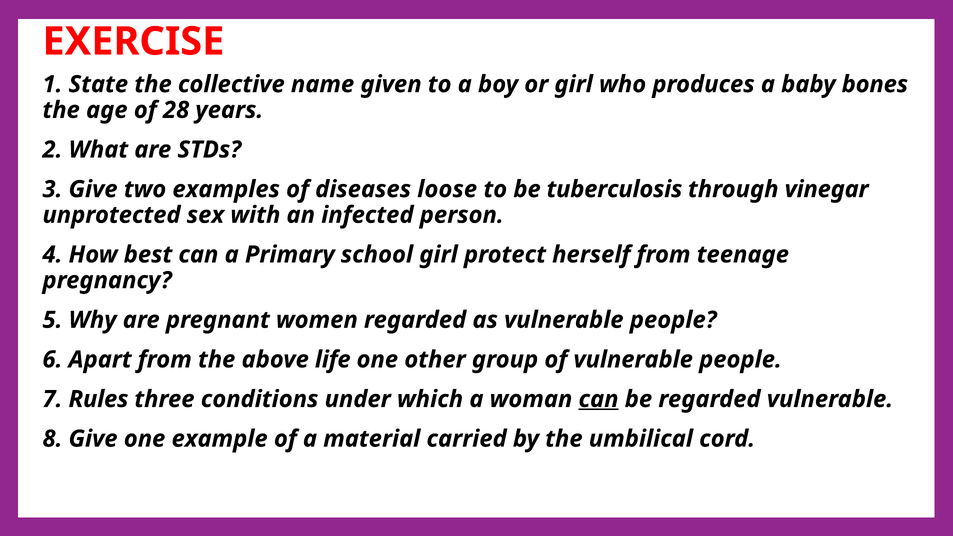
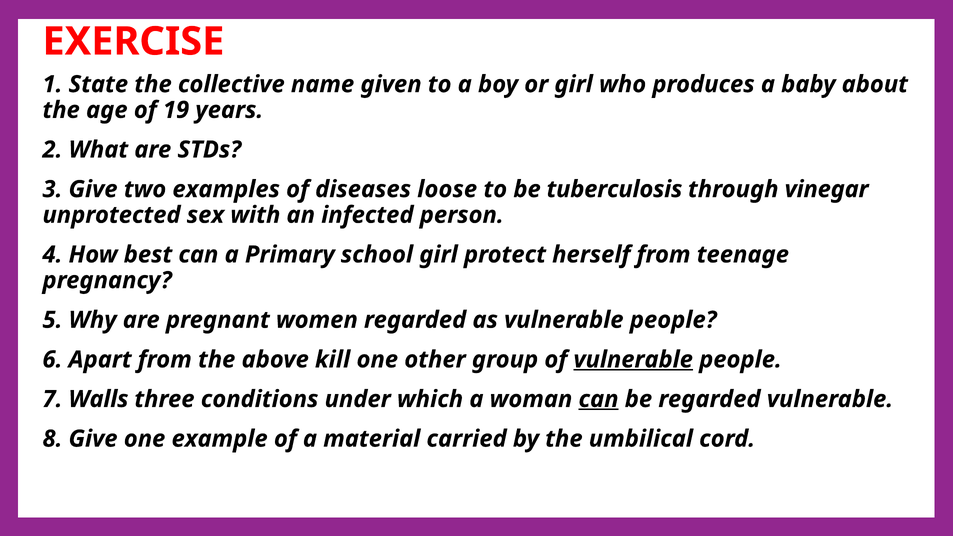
bones: bones -> about
28: 28 -> 19
life: life -> kill
vulnerable at (633, 360) underline: none -> present
Rules: Rules -> Walls
